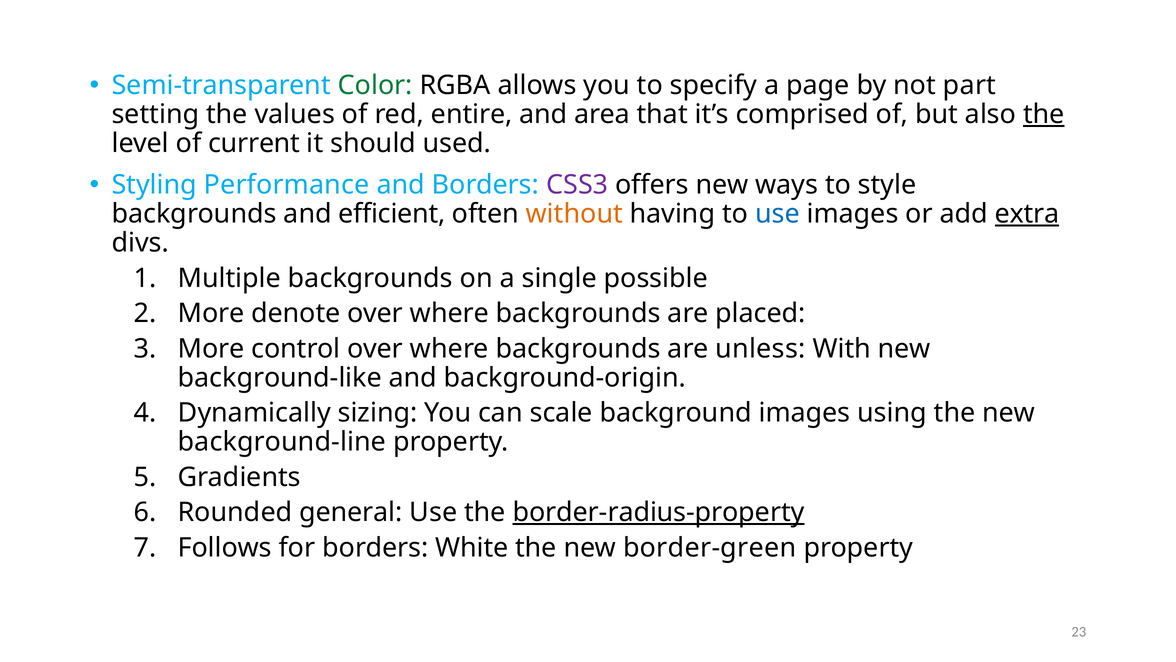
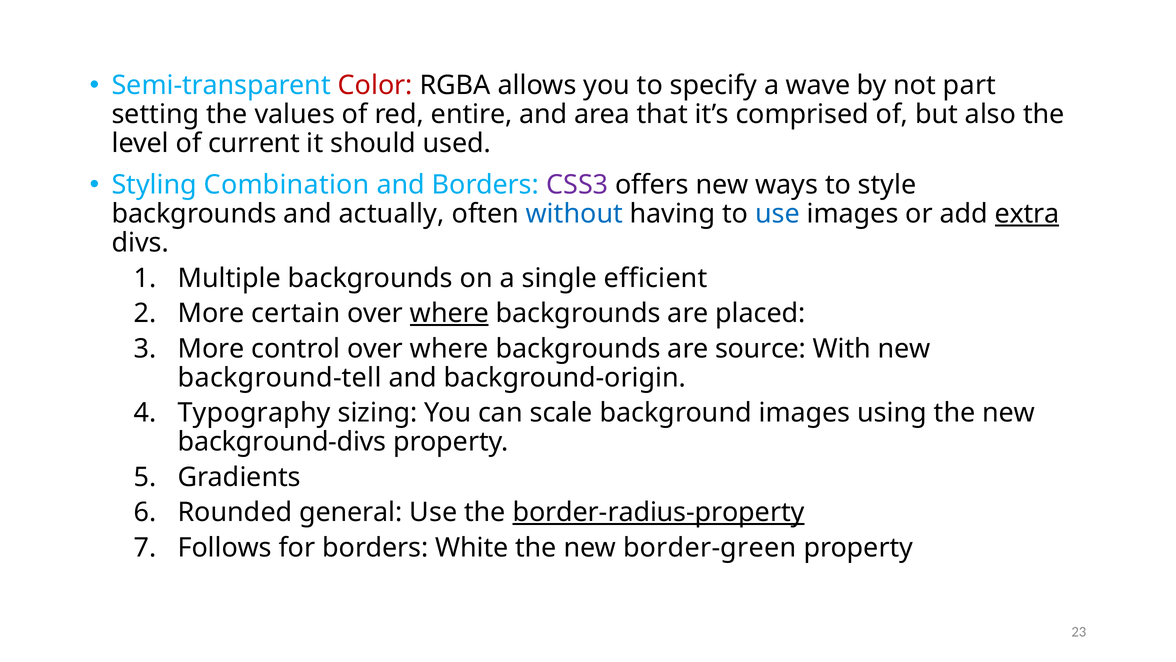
Color colour: green -> red
page: page -> wave
the at (1044, 114) underline: present -> none
Performance: Performance -> Combination
efficient: efficient -> actually
without colour: orange -> blue
possible: possible -> efficient
denote: denote -> certain
where at (449, 313) underline: none -> present
unless: unless -> source
background-like: background-like -> background-tell
Dynamically: Dynamically -> Typography
background-line: background-line -> background-divs
